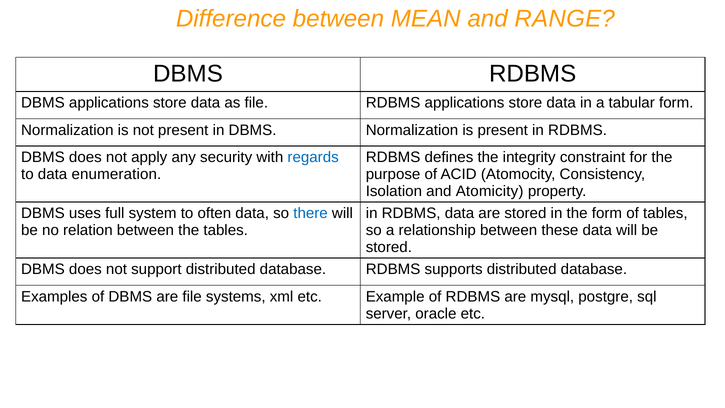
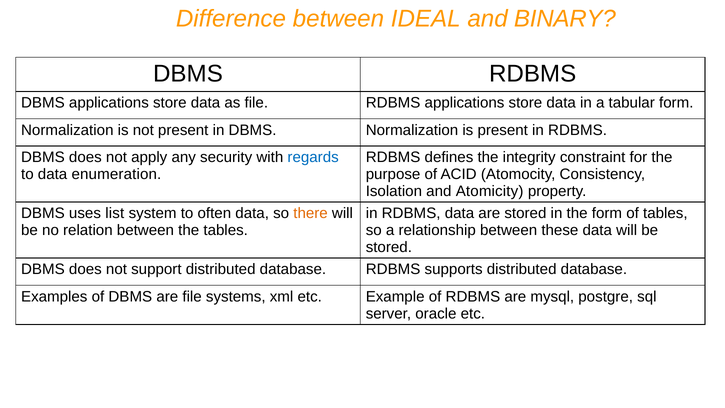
MEAN: MEAN -> IDEAL
RANGE: RANGE -> BINARY
full: full -> list
there colour: blue -> orange
